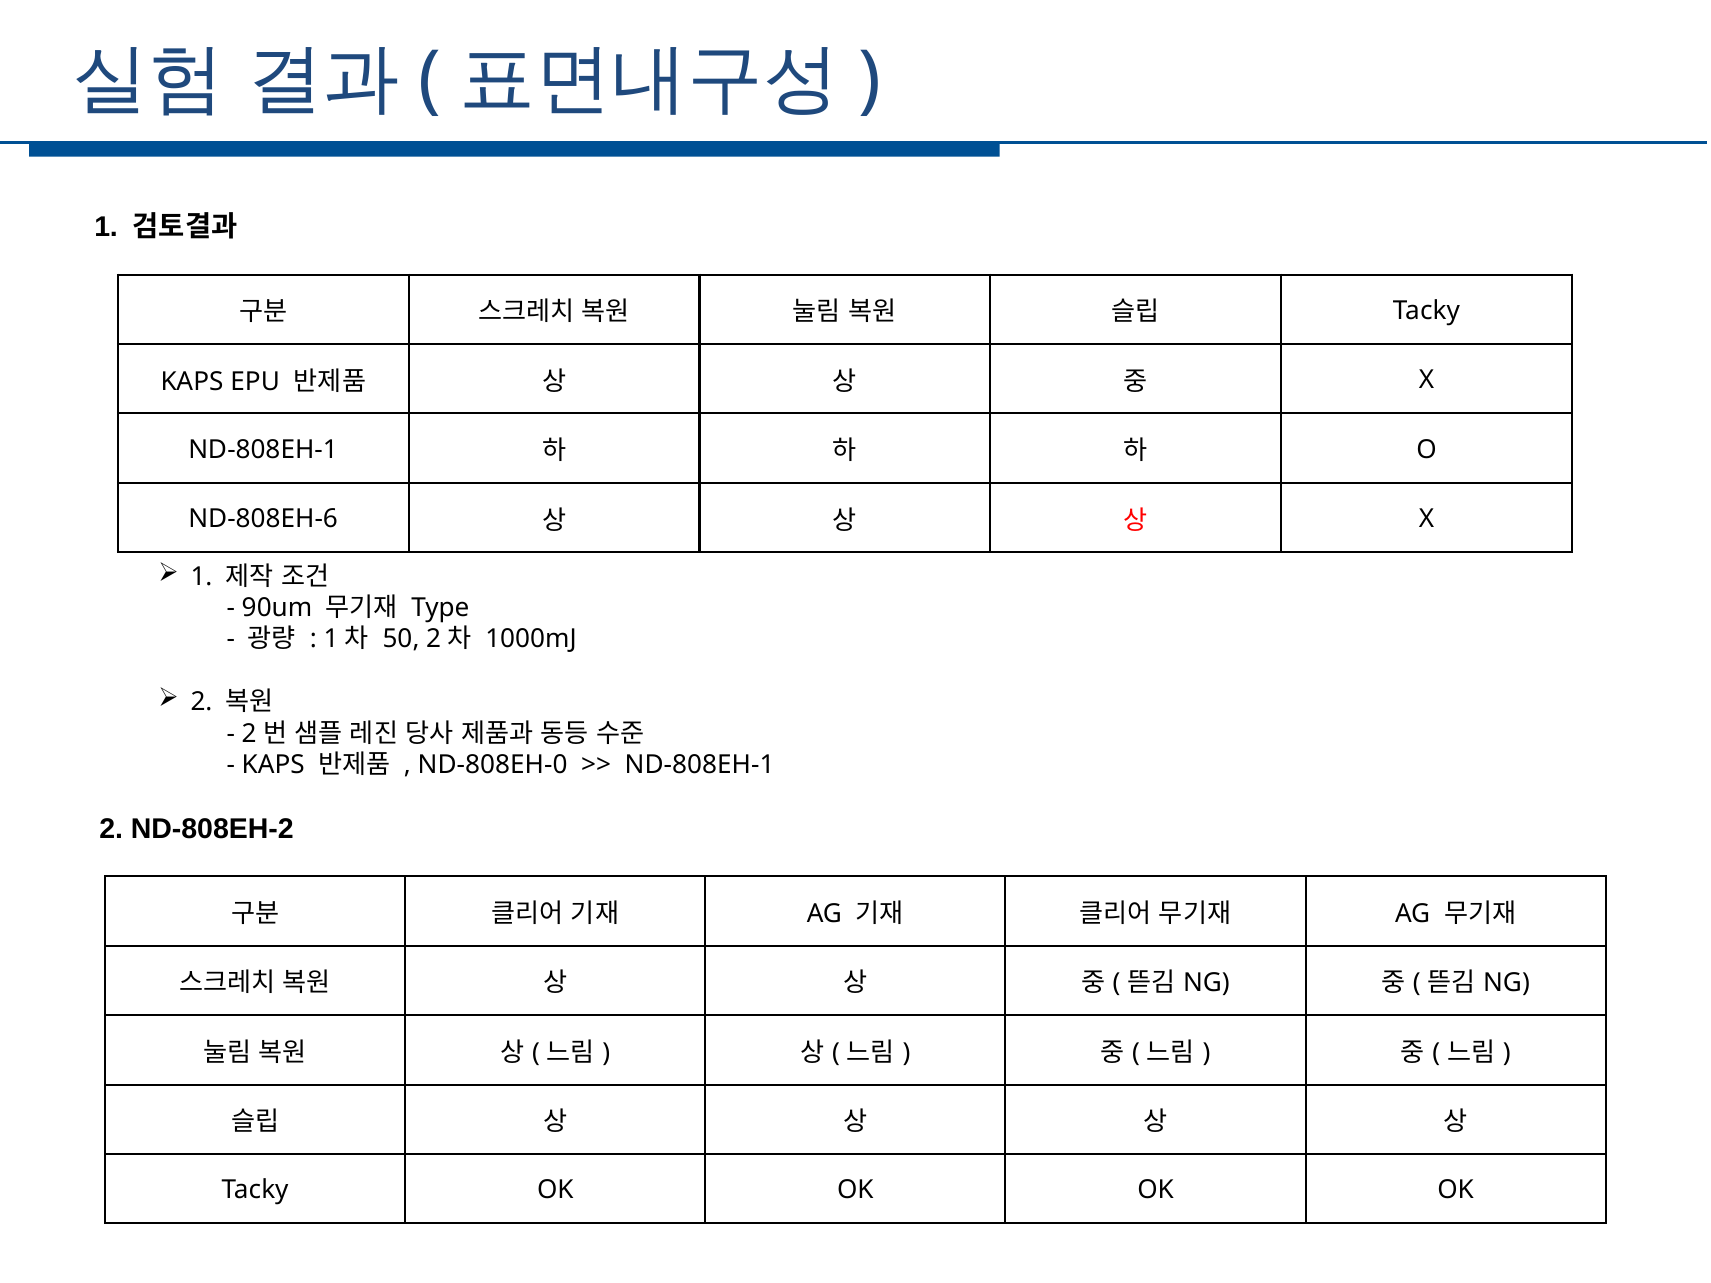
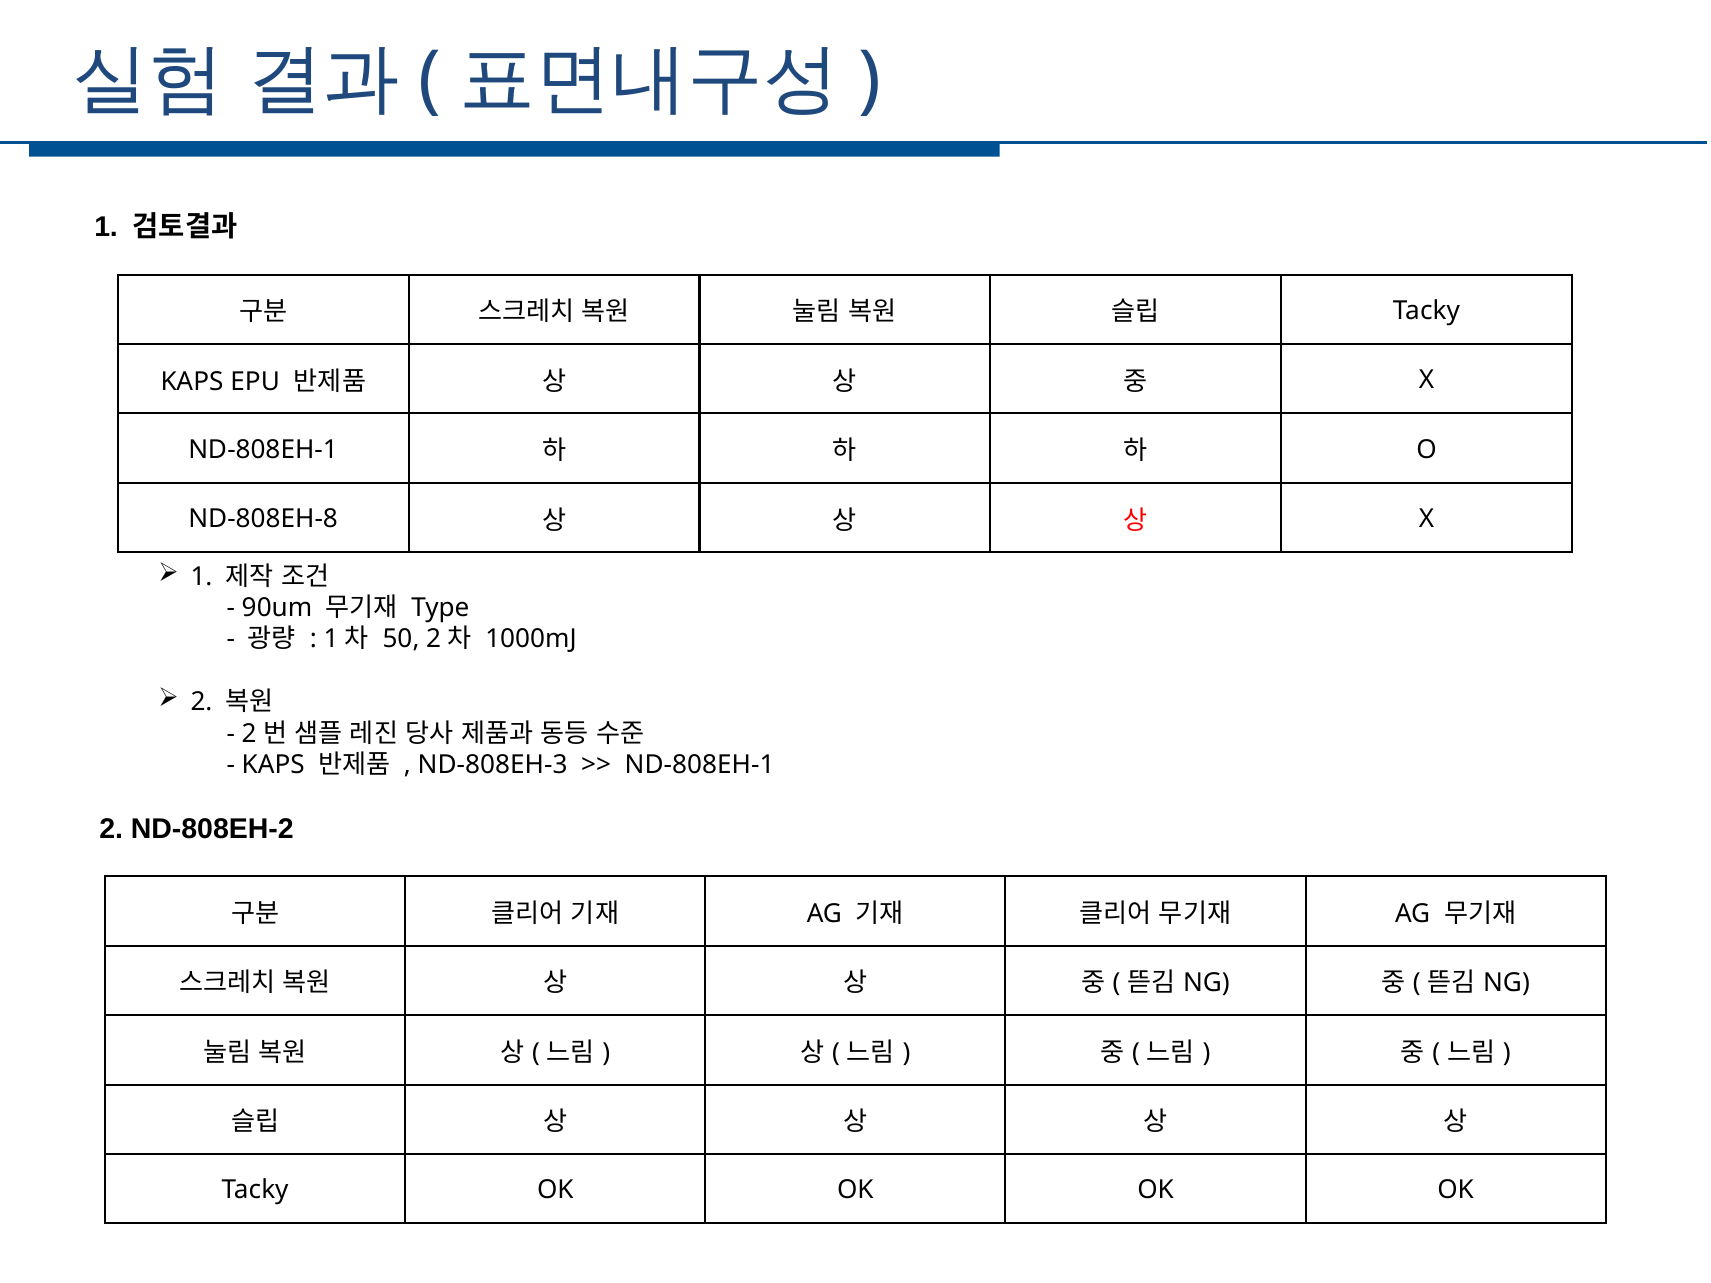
ND-808EH-6: ND-808EH-6 -> ND-808EH-8
ND-808EH-0: ND-808EH-0 -> ND-808EH-3
